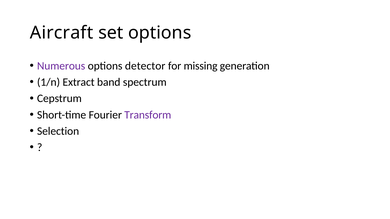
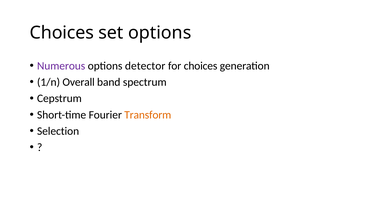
Aircraft at (62, 33): Aircraft -> Choices
for missing: missing -> choices
Extract: Extract -> Overall
Transform colour: purple -> orange
